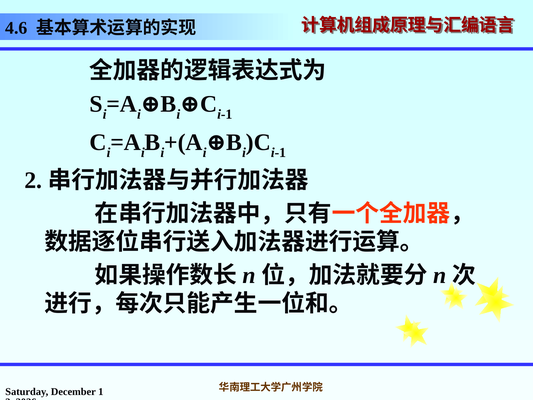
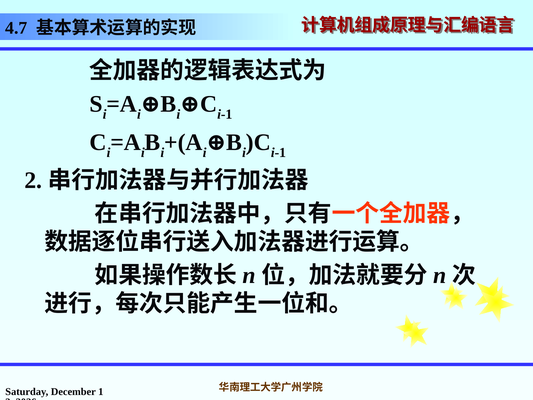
4.6: 4.6 -> 4.7
